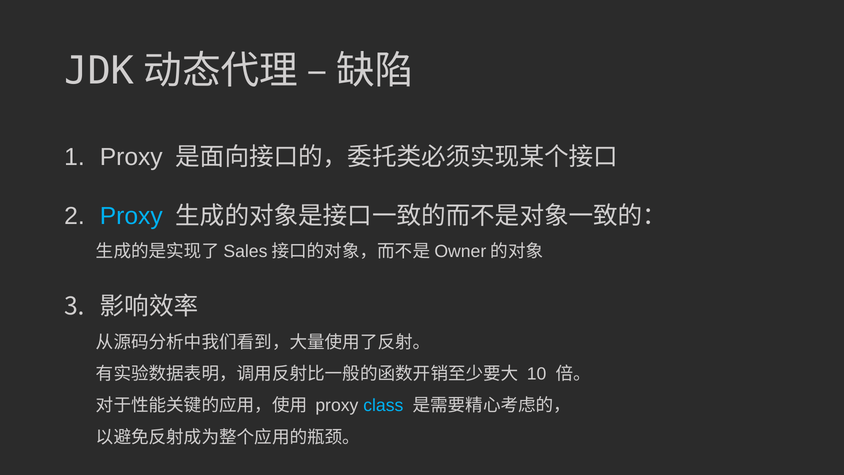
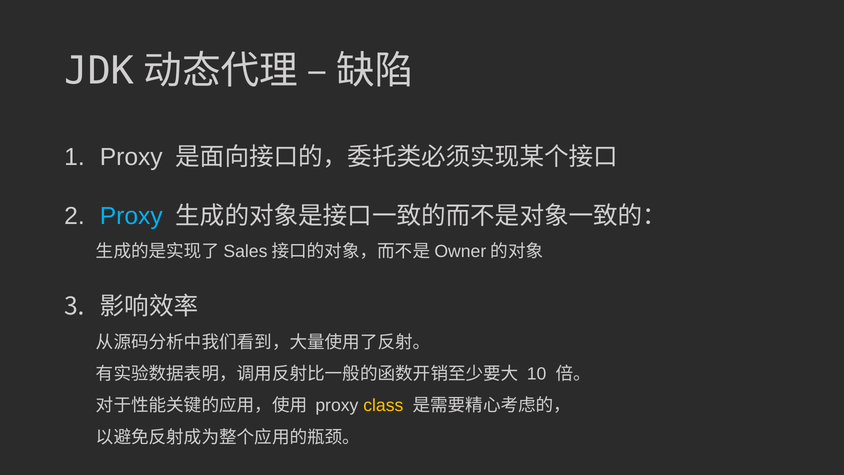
class colour: light blue -> yellow
